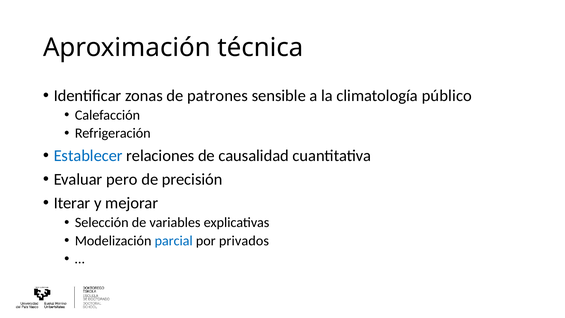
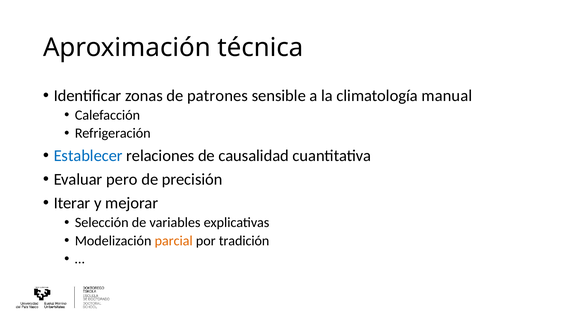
público: público -> manual
parcial colour: blue -> orange
privados: privados -> tradición
